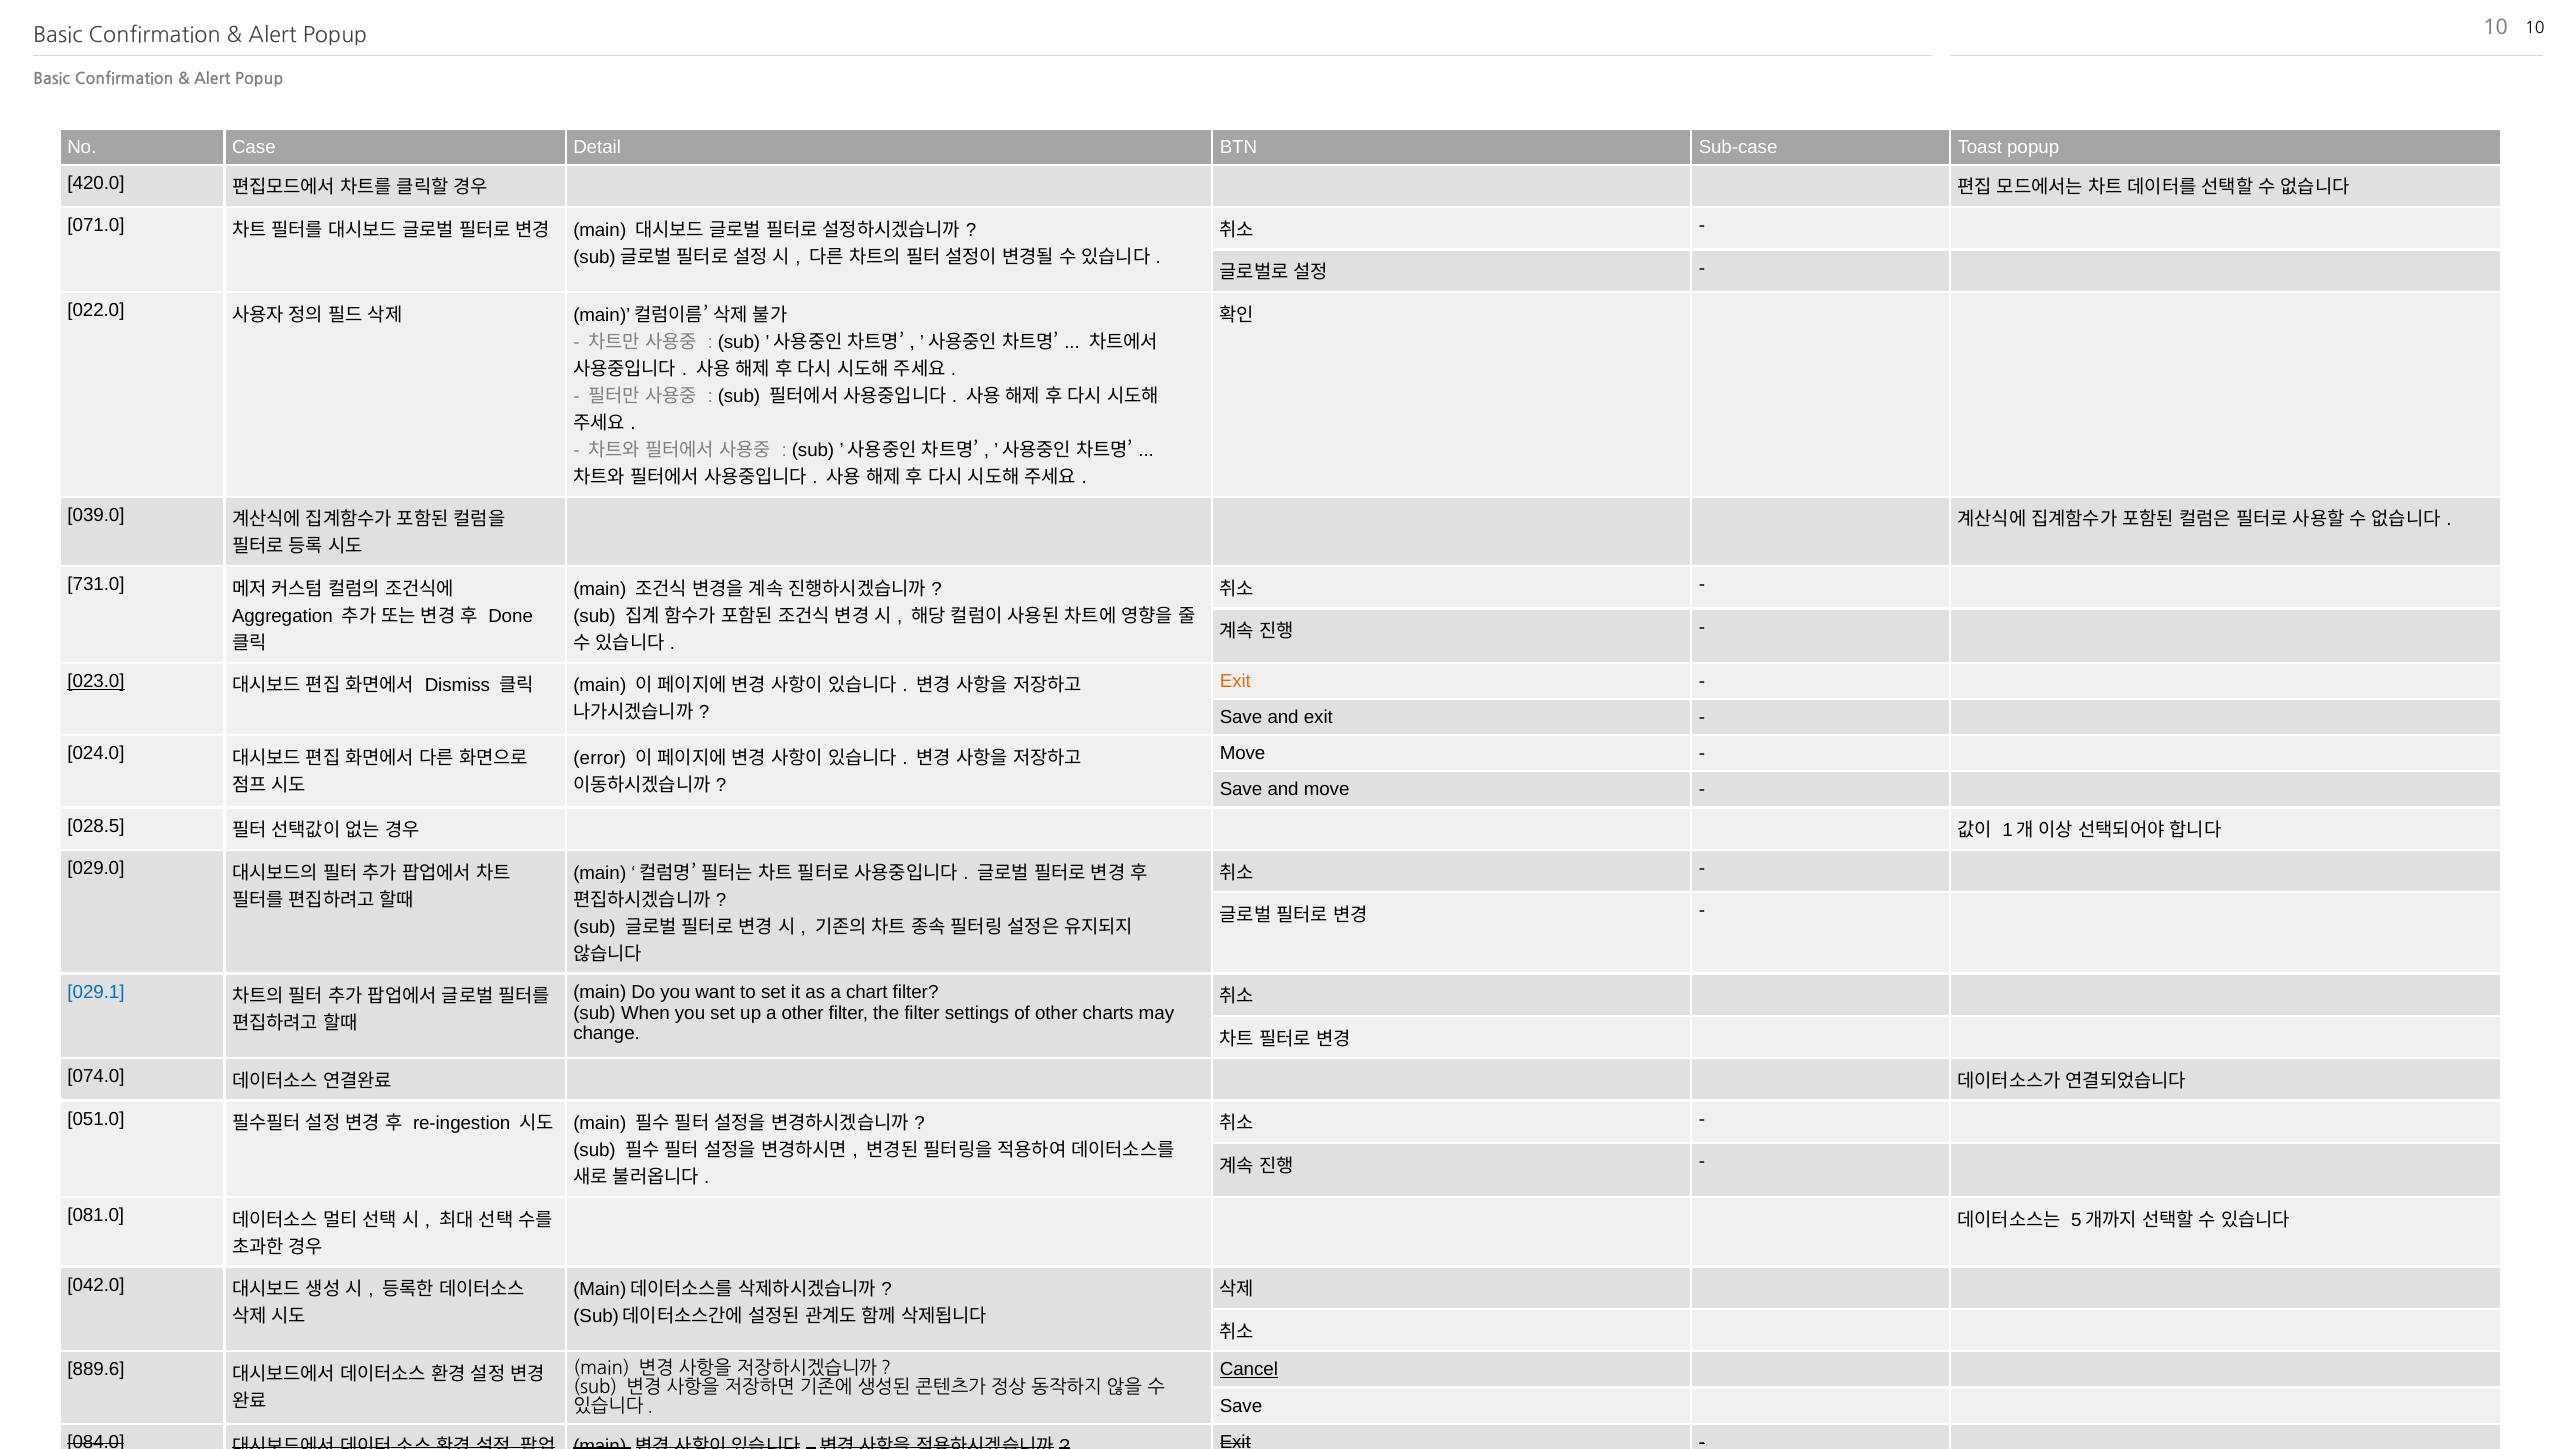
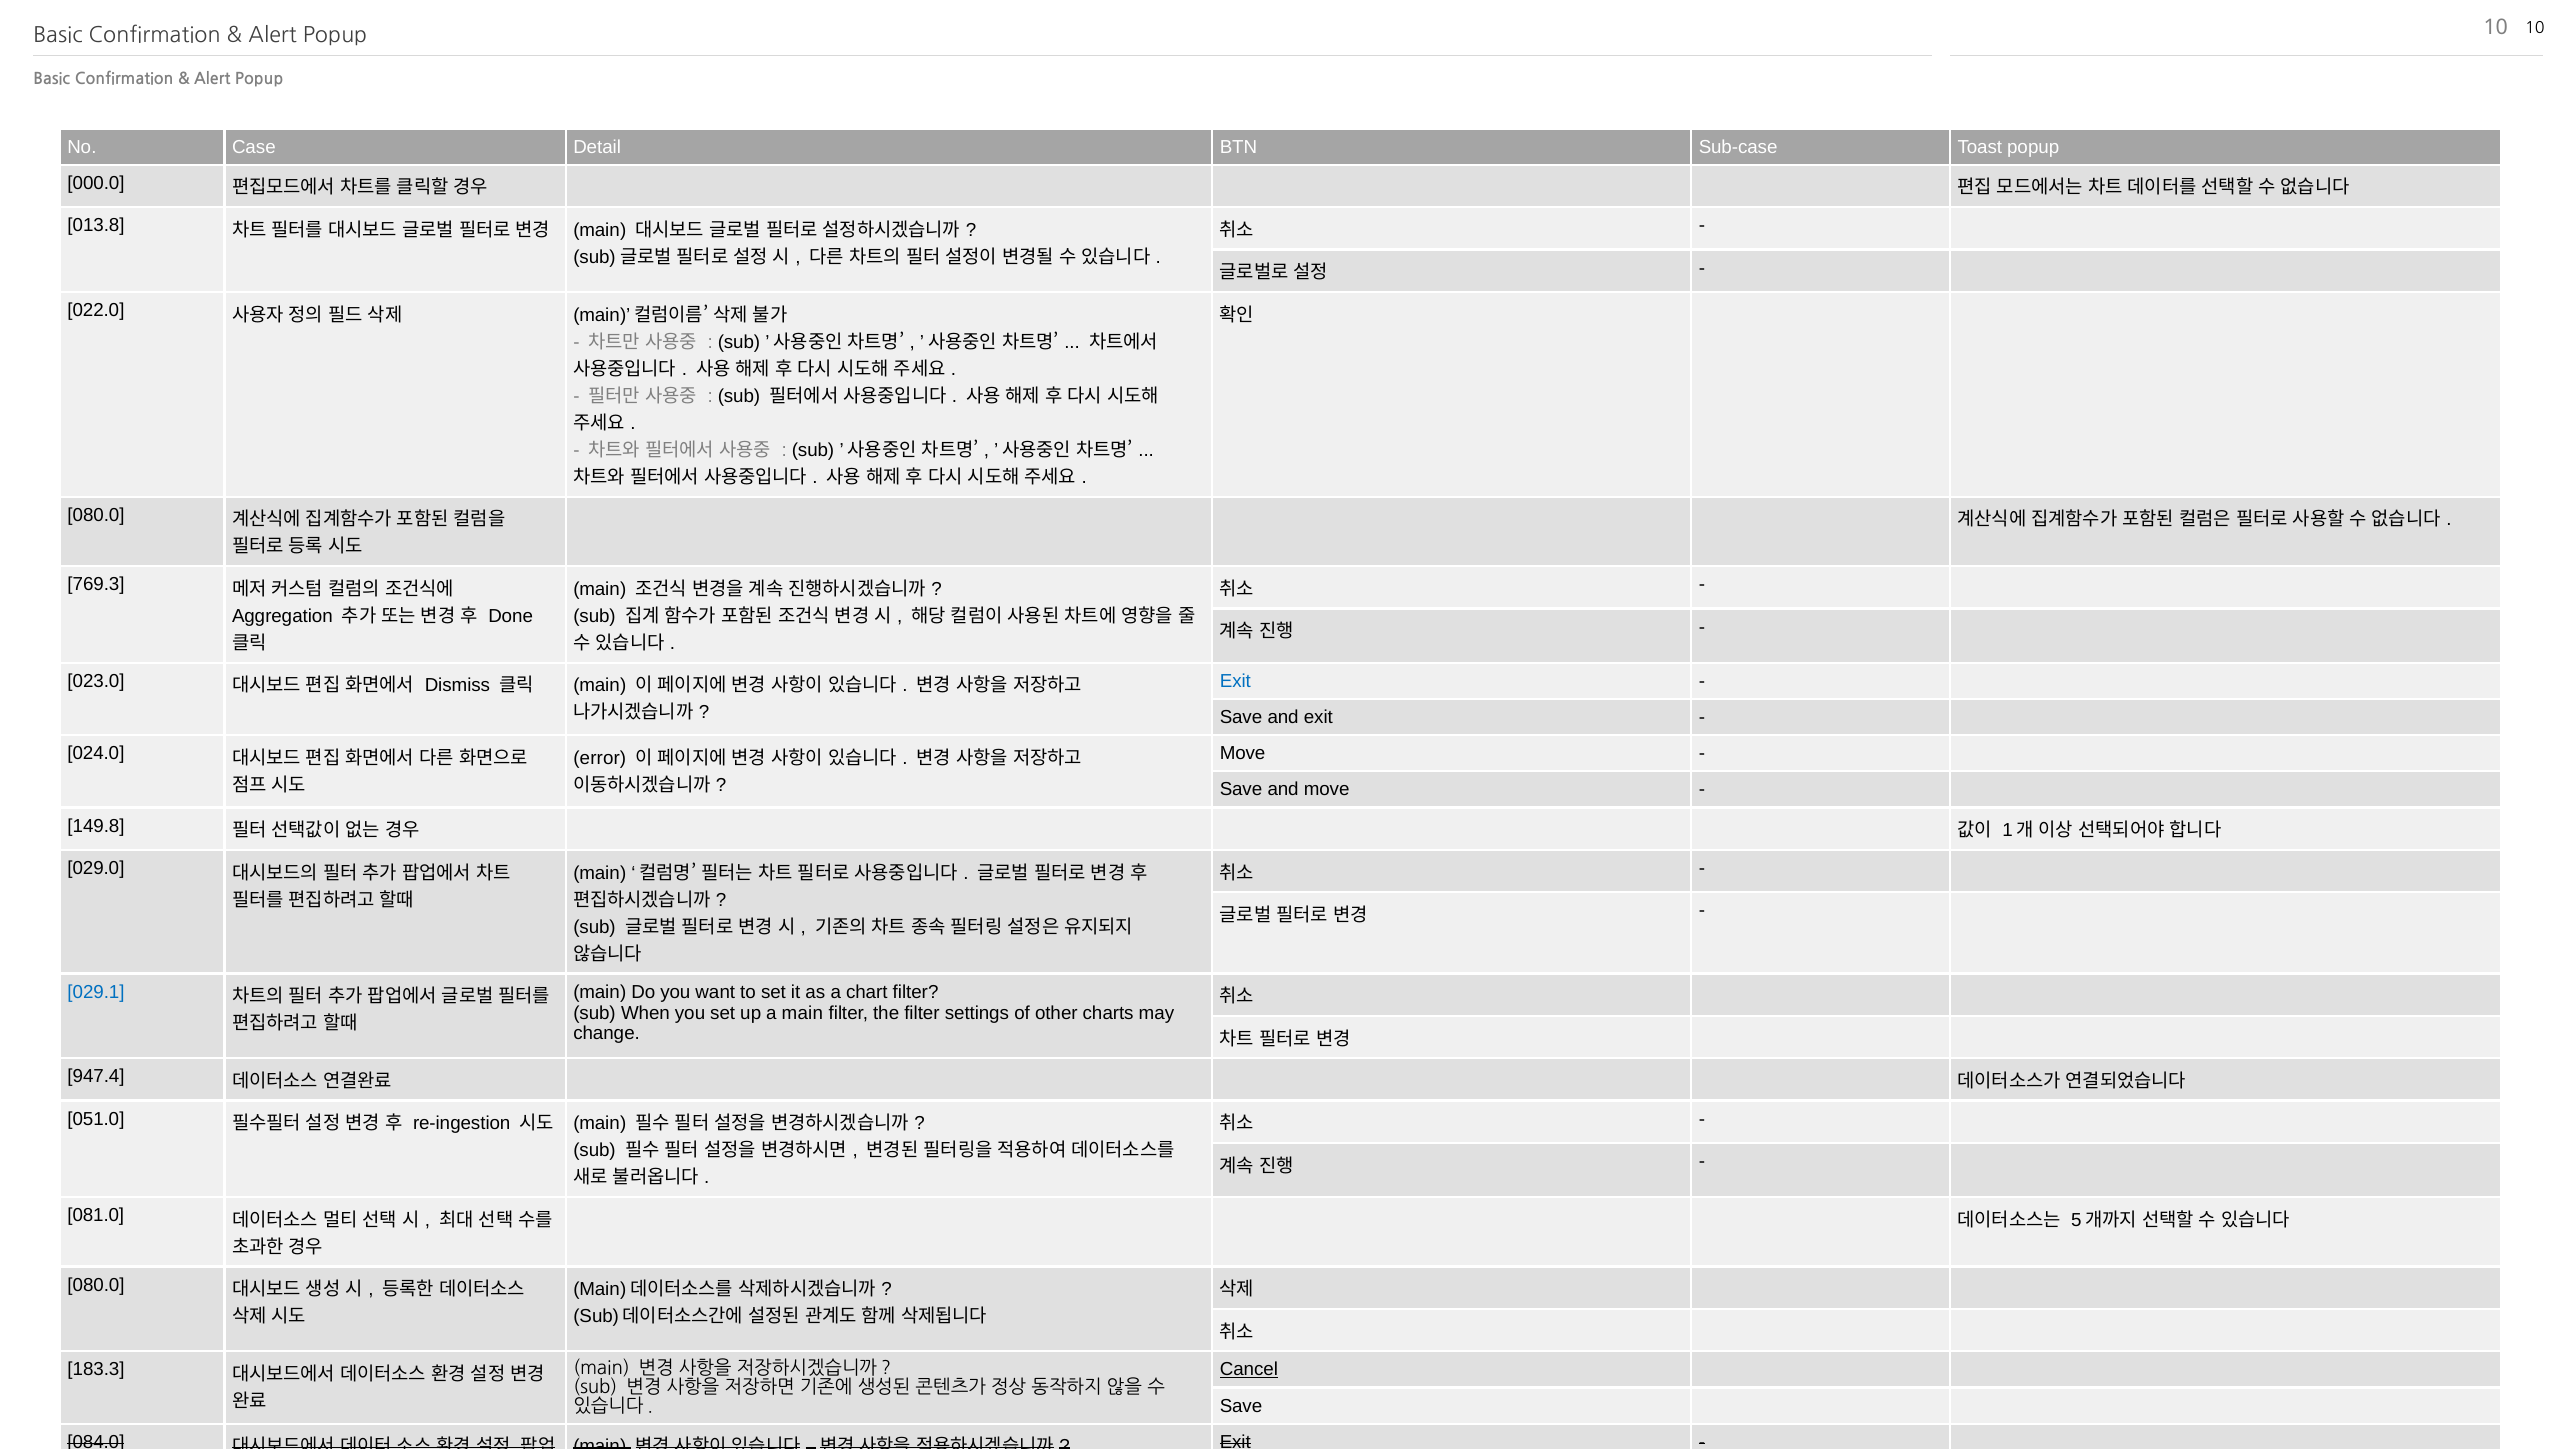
420.0: 420.0 -> 000.0
071.0: 071.0 -> 013.8
039.0 at (96, 515): 039.0 -> 080.0
731.0: 731.0 -> 769.3
023.0 underline: present -> none
Exit at (1235, 681) colour: orange -> blue
028.5: 028.5 -> 149.8
a other: other -> main
074.0: 074.0 -> 947.4
042.0 at (96, 1285): 042.0 -> 080.0
889.6: 889.6 -> 183.3
